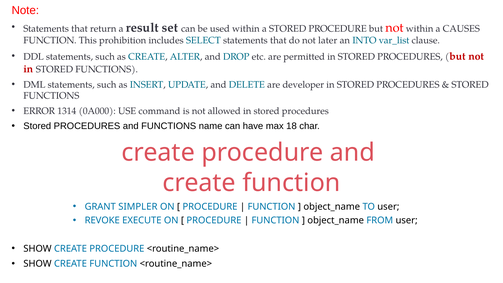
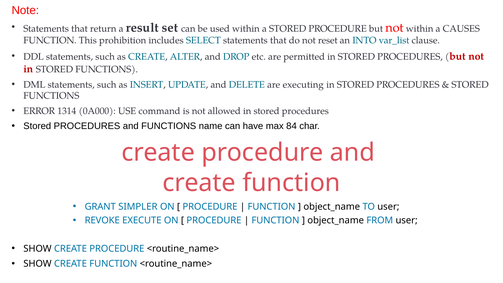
later: later -> reset
developer: developer -> executing
18: 18 -> 84
